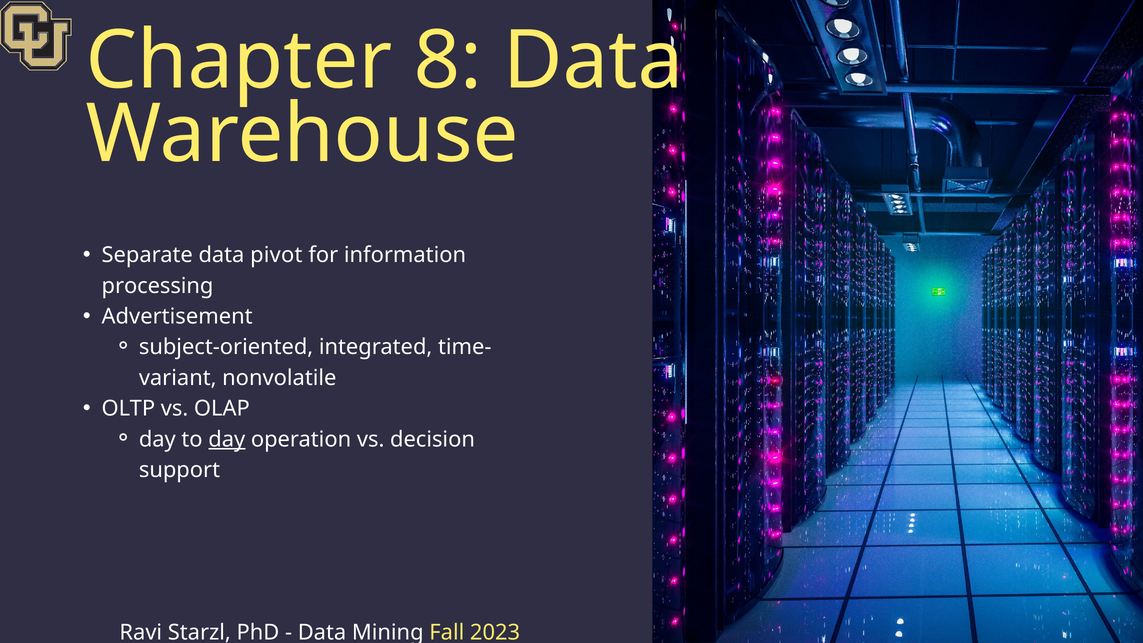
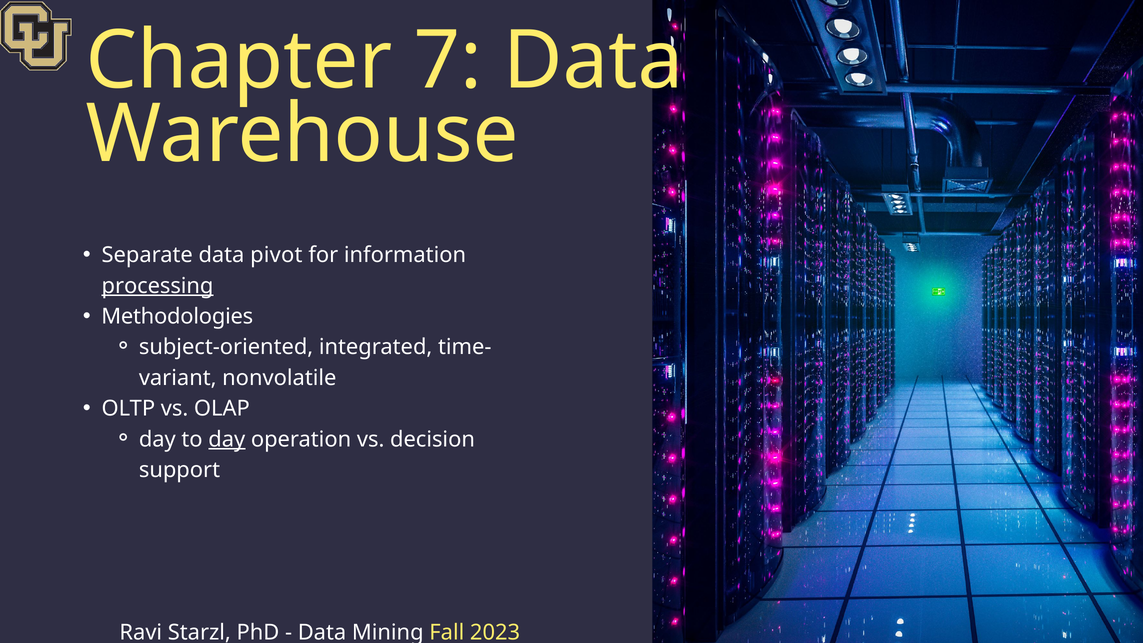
8: 8 -> 7
processing underline: none -> present
Advertisement: Advertisement -> Methodologies
